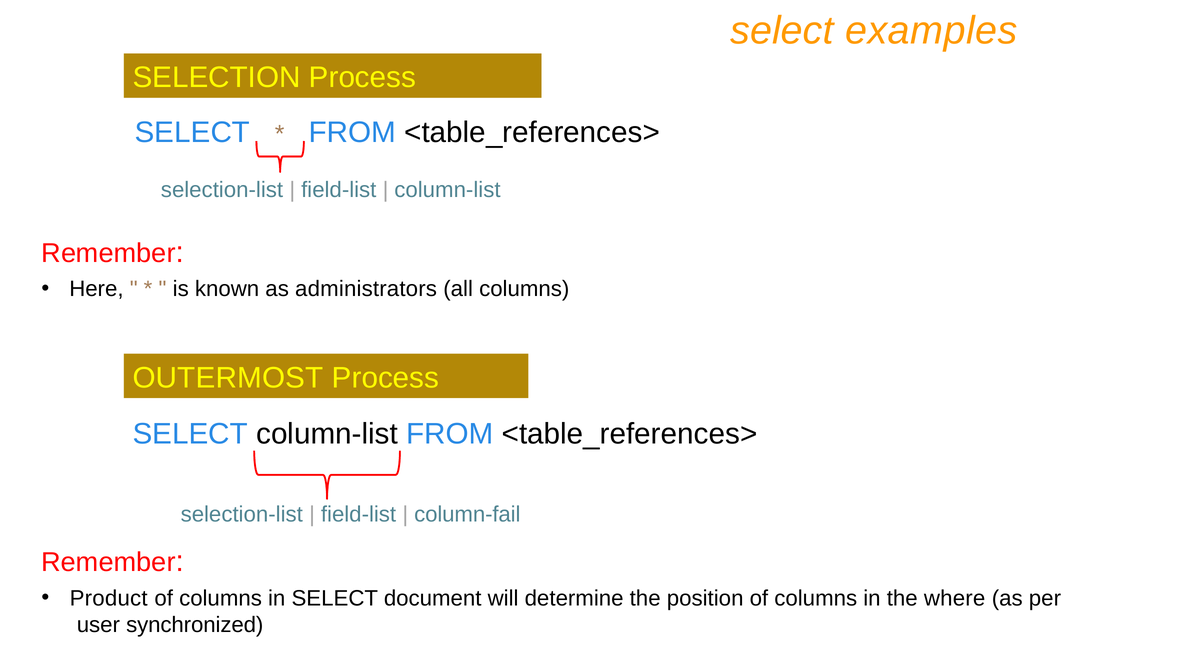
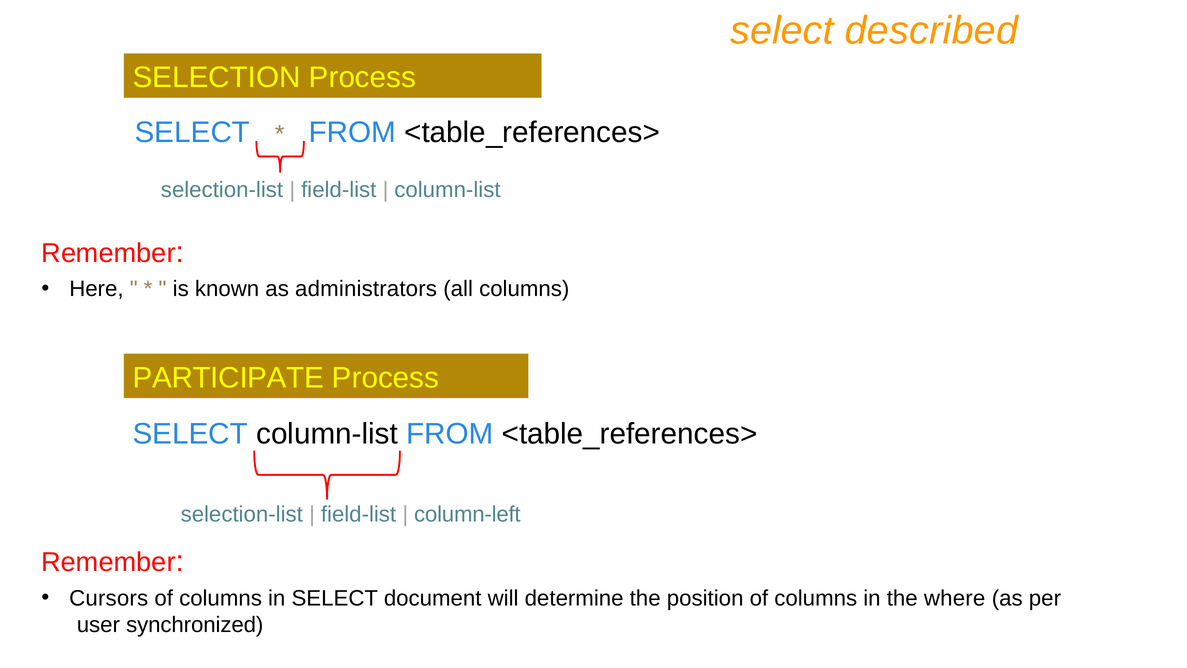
examples: examples -> described
OUTERMOST: OUTERMOST -> PARTICIPATE
column-fail: column-fail -> column-left
Product: Product -> Cursors
